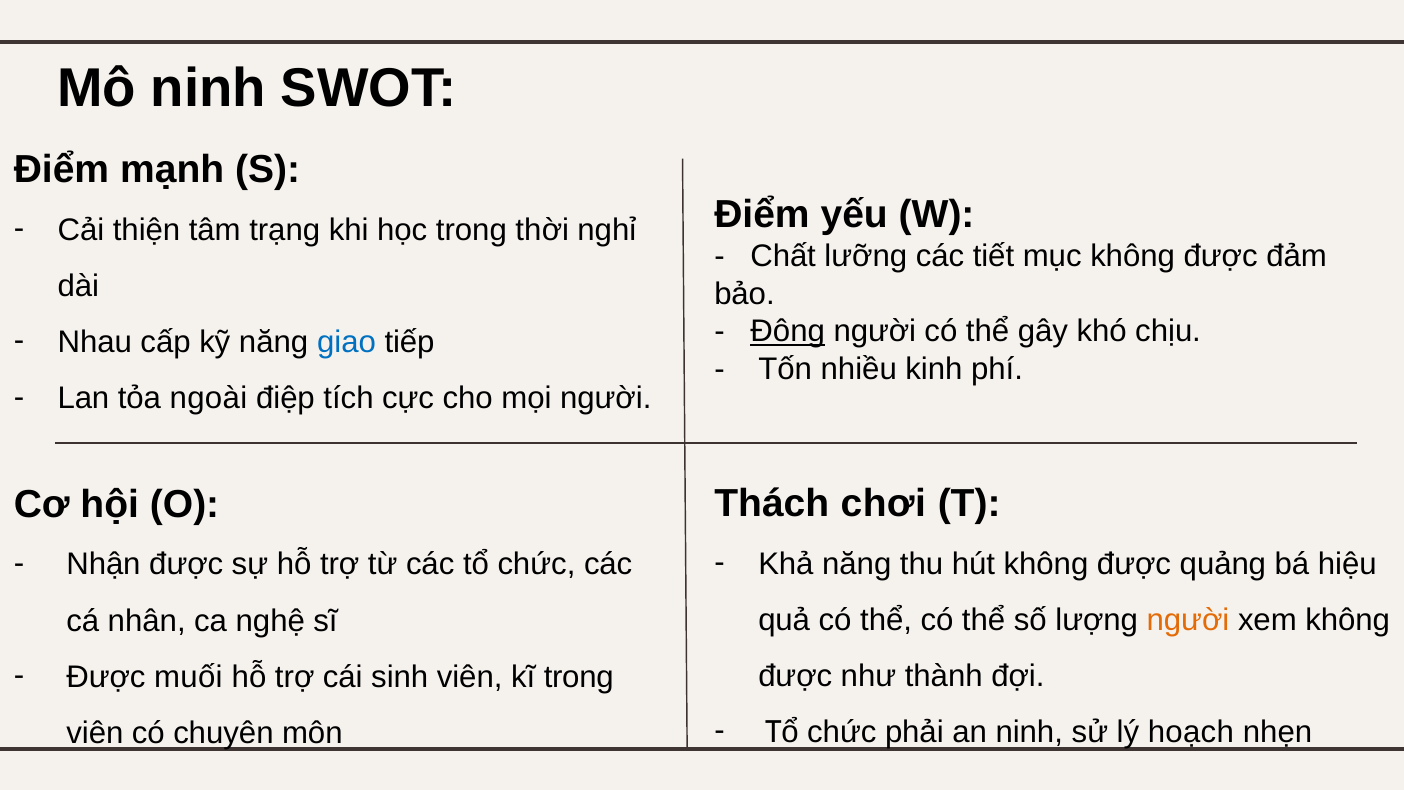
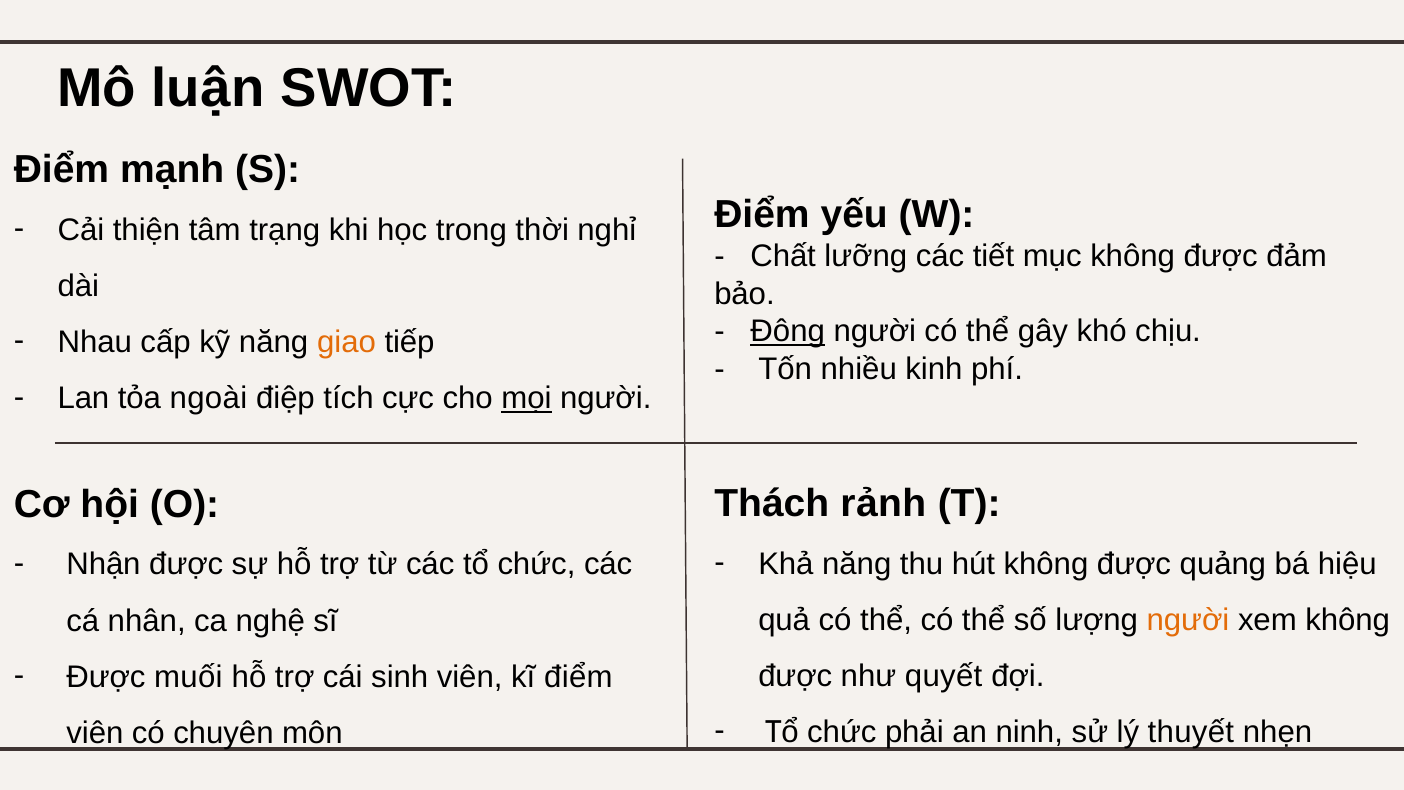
Mô ninh: ninh -> luận
giao colour: blue -> orange
mọi underline: none -> present
chơi: chơi -> rảnh
kĩ trong: trong -> điểm
thành: thành -> quyết
hoạch: hoạch -> thuyết
